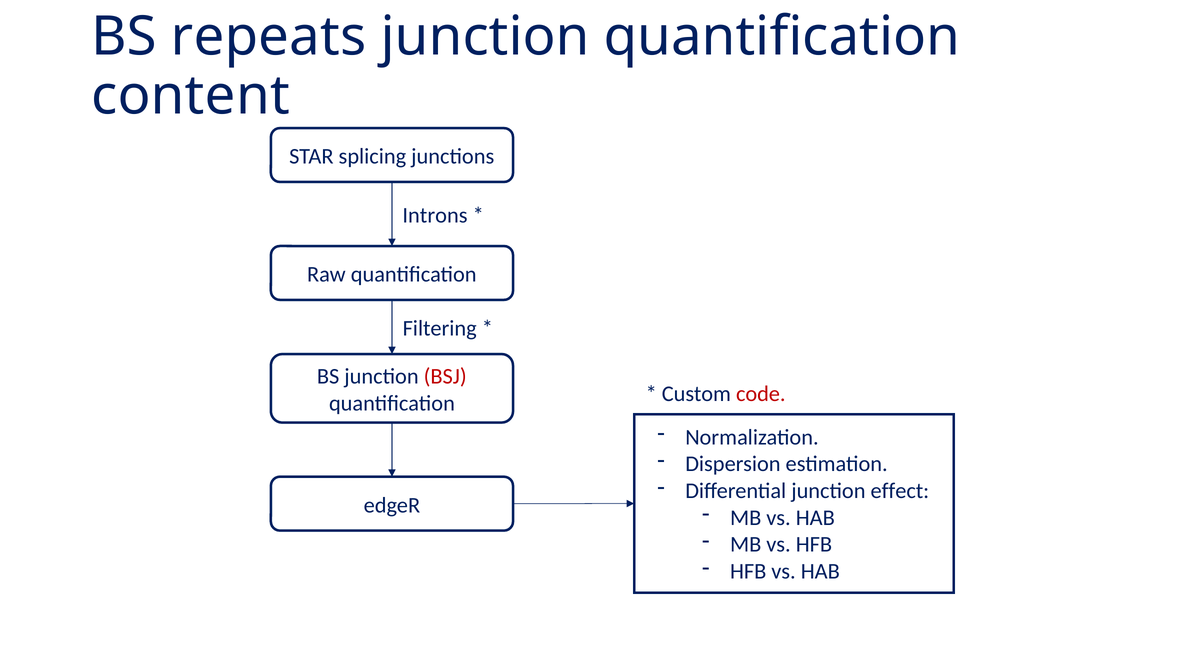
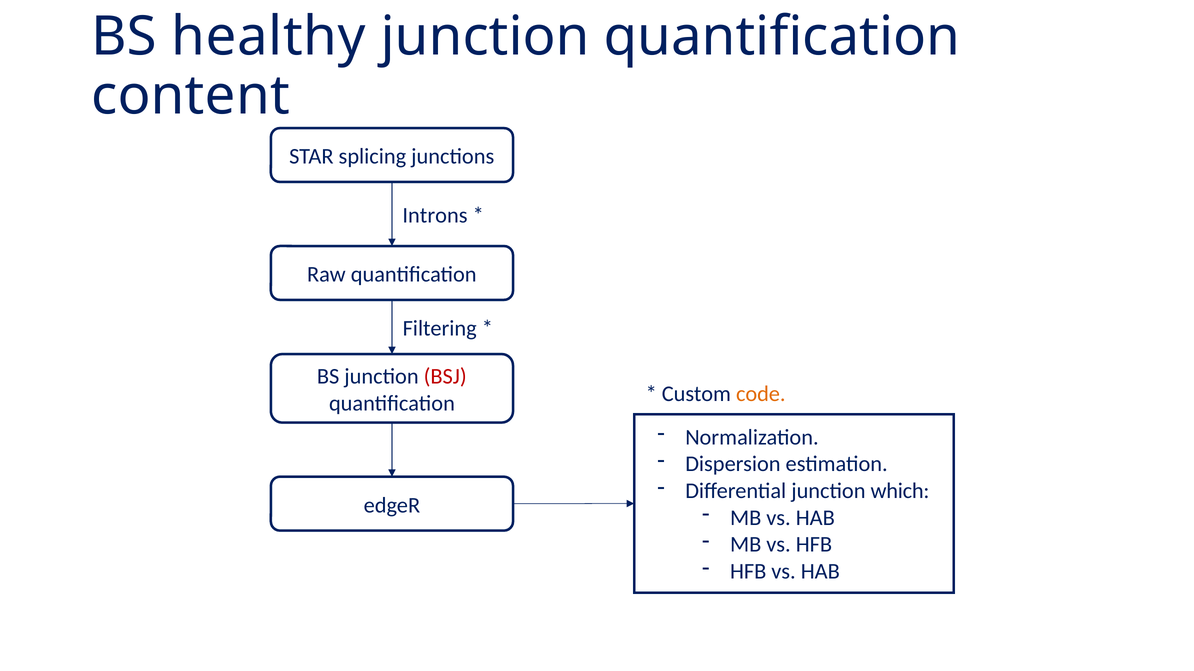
repeats: repeats -> healthy
code colour: red -> orange
effect: effect -> which
